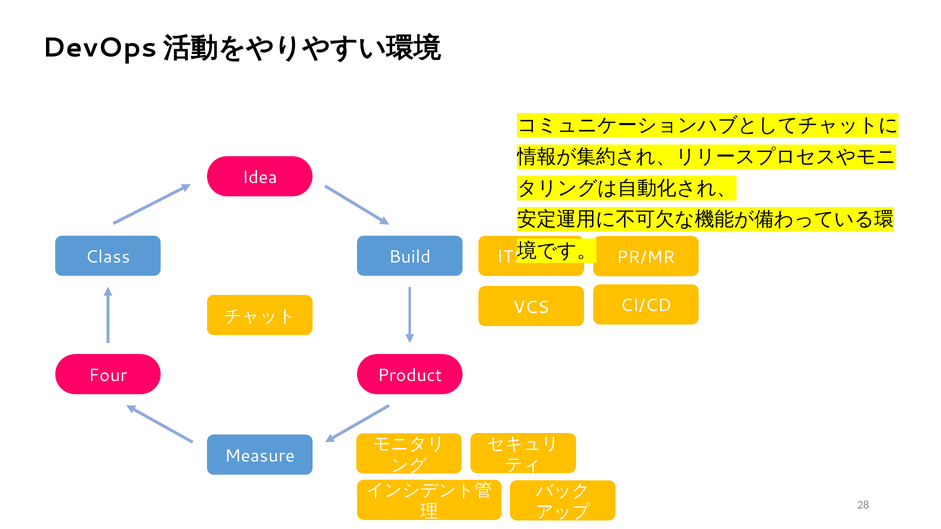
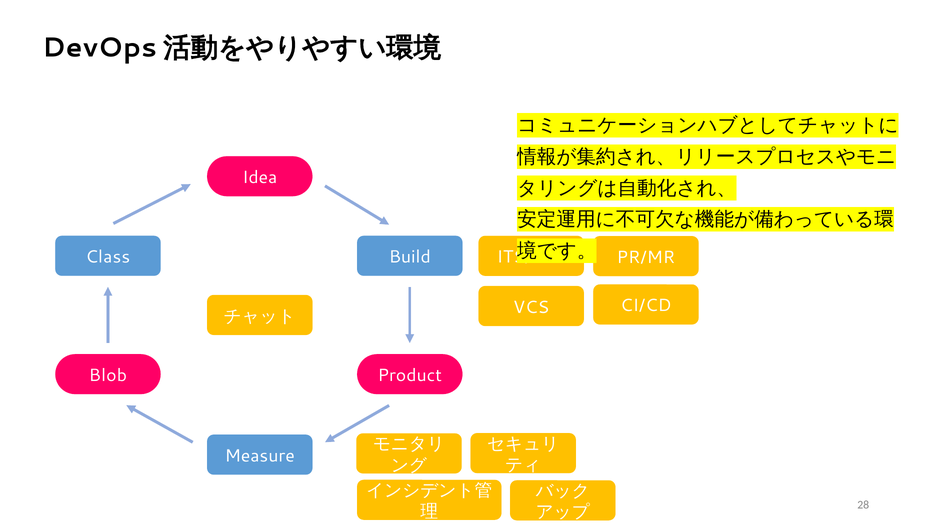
Four: Four -> Blob
